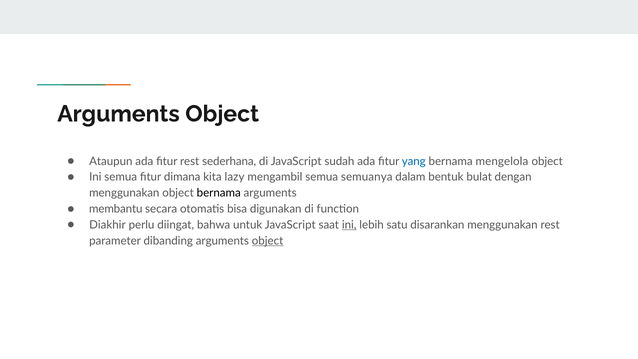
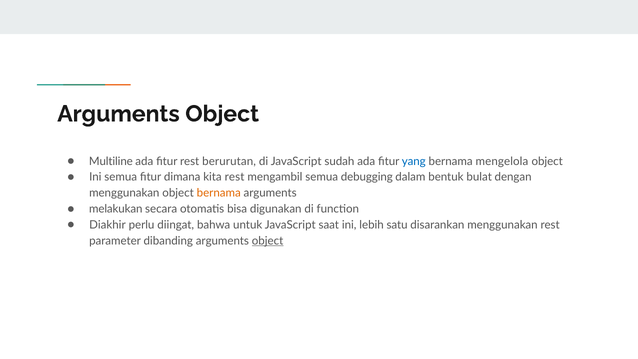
Ataupun: Ataupun -> Multiline
sederhana: sederhana -> berurutan
kita lazy: lazy -> rest
semuanya: semuanya -> debugging
bernama at (219, 193) colour: black -> orange
membantu: membantu -> melakukan
ini at (349, 225) underline: present -> none
